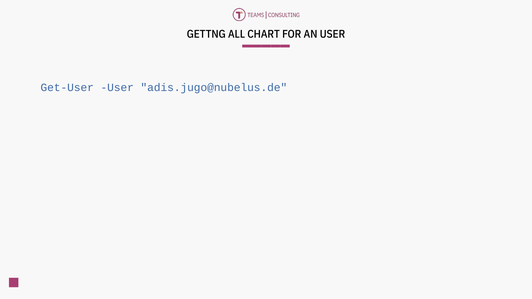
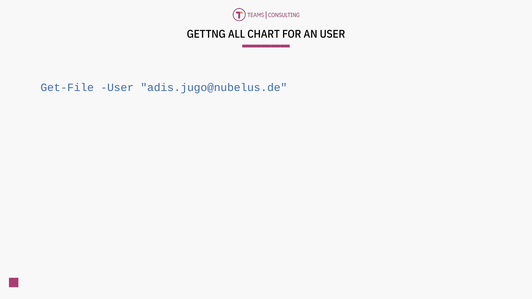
Get-User: Get-User -> Get-File
